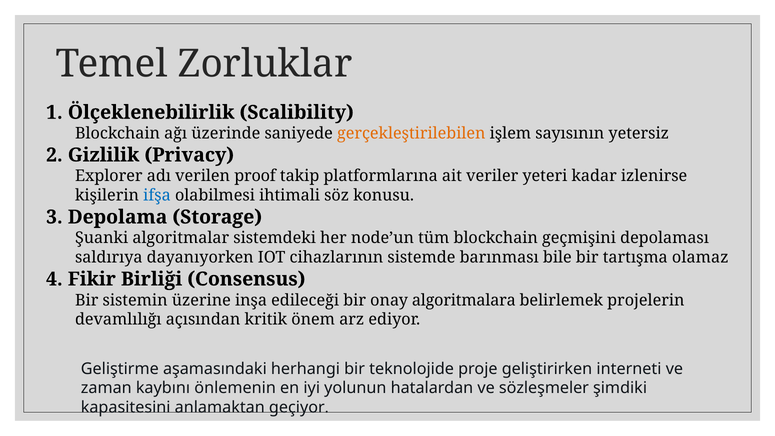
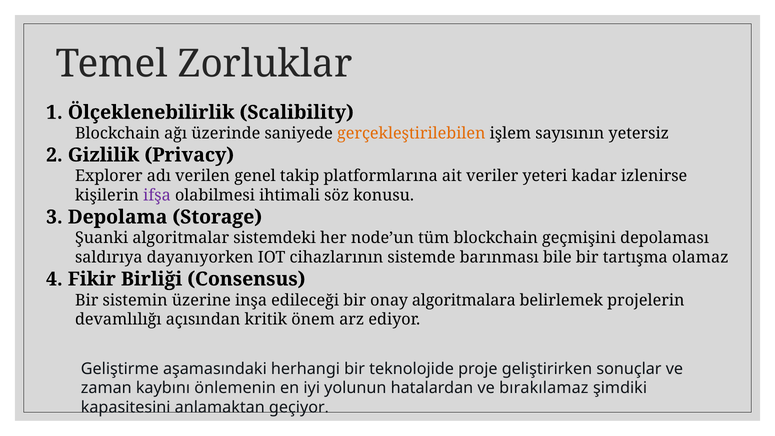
proof: proof -> genel
ifşa colour: blue -> purple
interneti: interneti -> sonuçlar
sözleşmeler: sözleşmeler -> bırakılamaz
